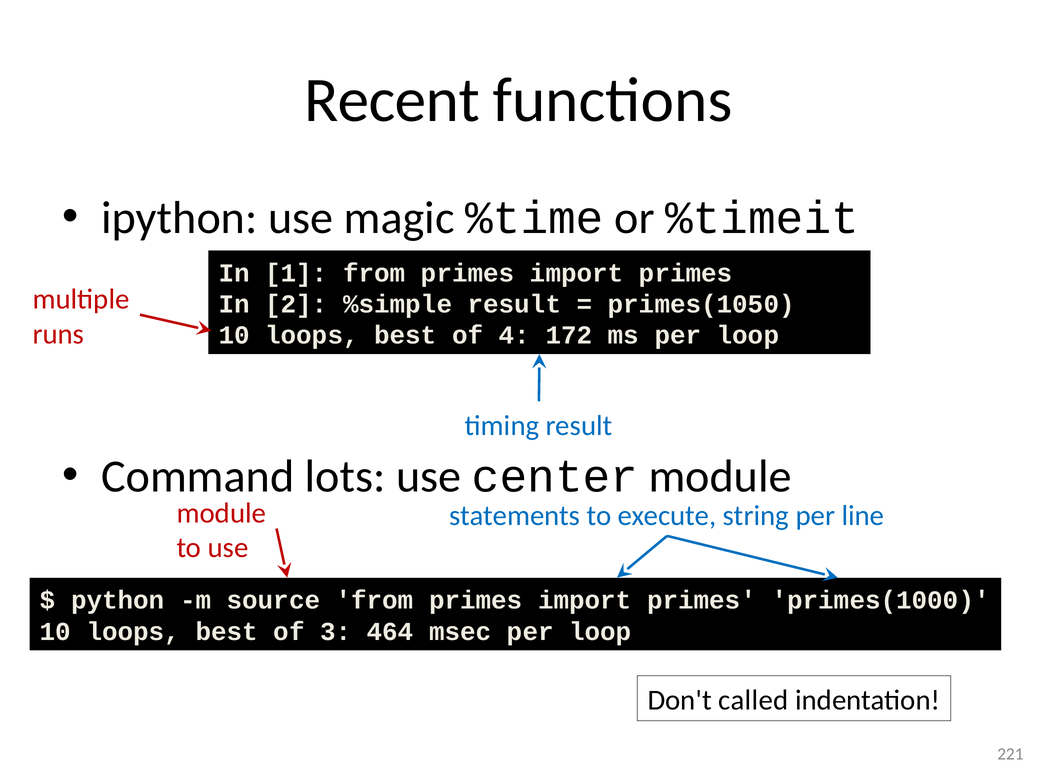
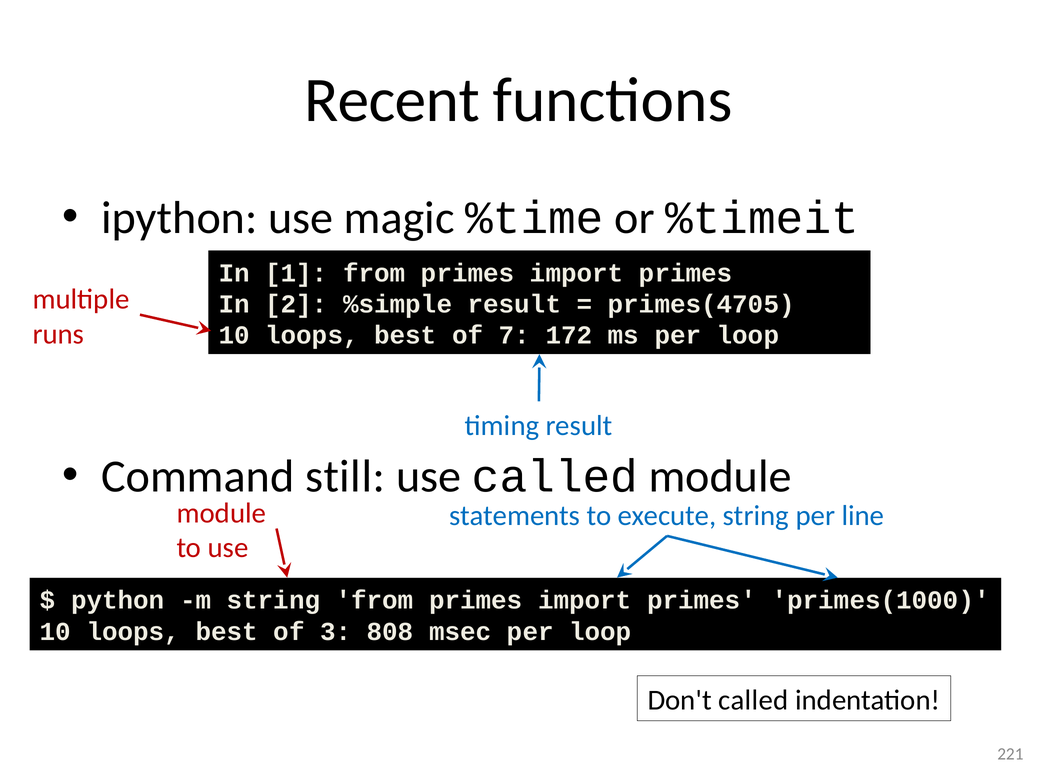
primes(1050: primes(1050 -> primes(4705
4: 4 -> 7
lots: lots -> still
use center: center -> called
m source: source -> string
464: 464 -> 808
